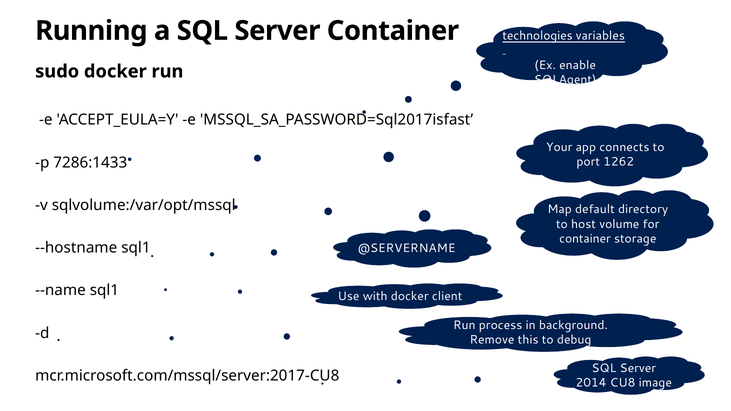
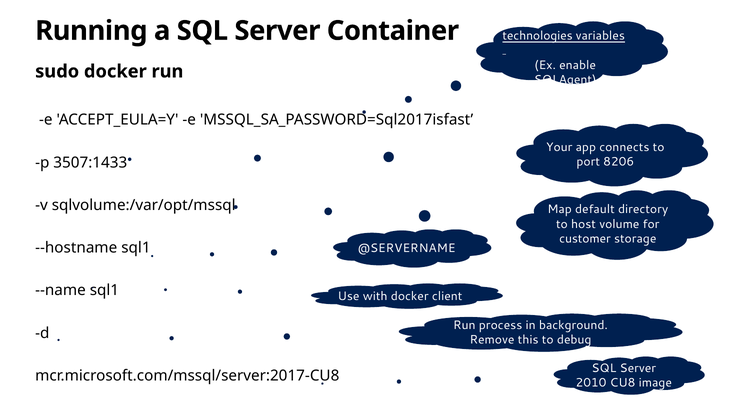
1262: 1262 -> 8206
7286:1433: 7286:1433 -> 3507:1433
container at (585, 239): container -> customer
2014: 2014 -> 2010
